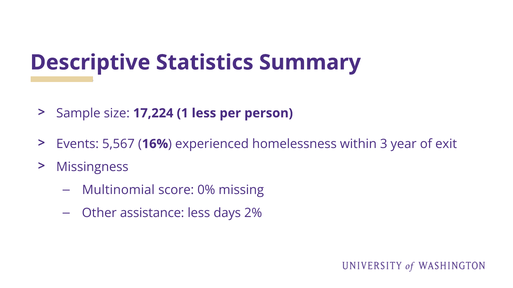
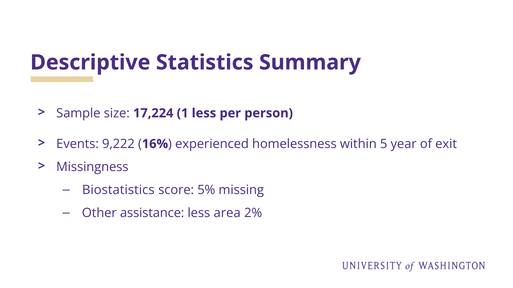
5,567: 5,567 -> 9,222
3: 3 -> 5
Multinomial: Multinomial -> Biostatistics
0%: 0% -> 5%
days: days -> area
